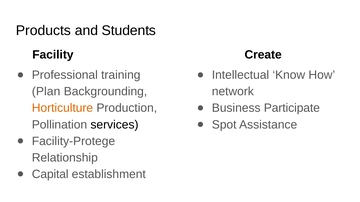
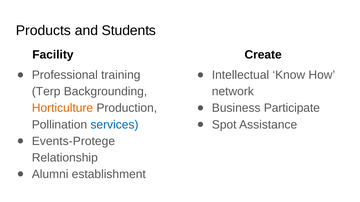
Plan: Plan -> Terp
services colour: black -> blue
Facility-Protege: Facility-Protege -> Events-Protege
Capital: Capital -> Alumni
